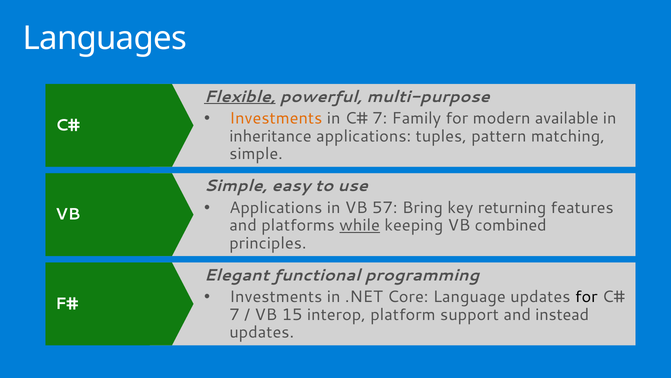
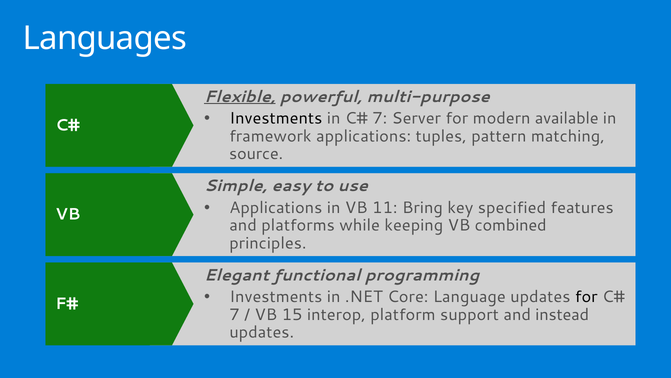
Investments at (276, 118) colour: orange -> black
Family: Family -> Server
inheritance: inheritance -> framework
simple at (256, 154): simple -> source
57: 57 -> 11
returning: returning -> specified
while underline: present -> none
